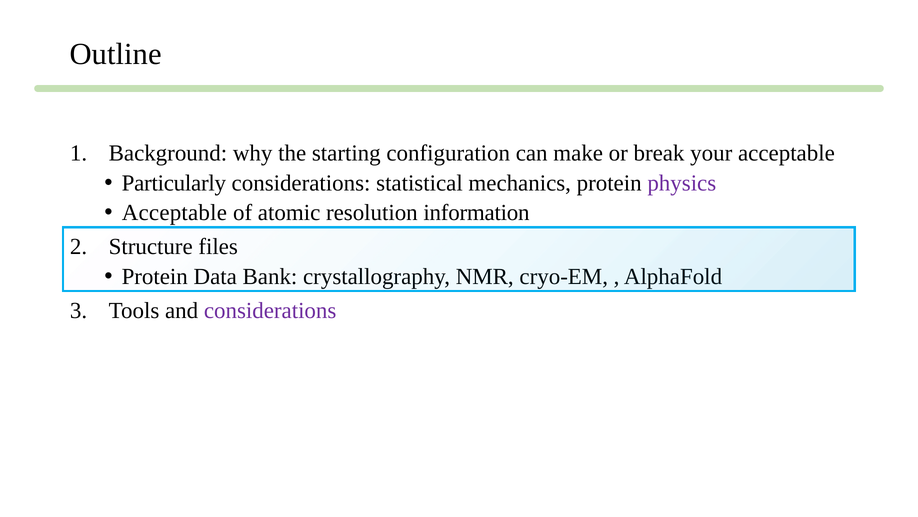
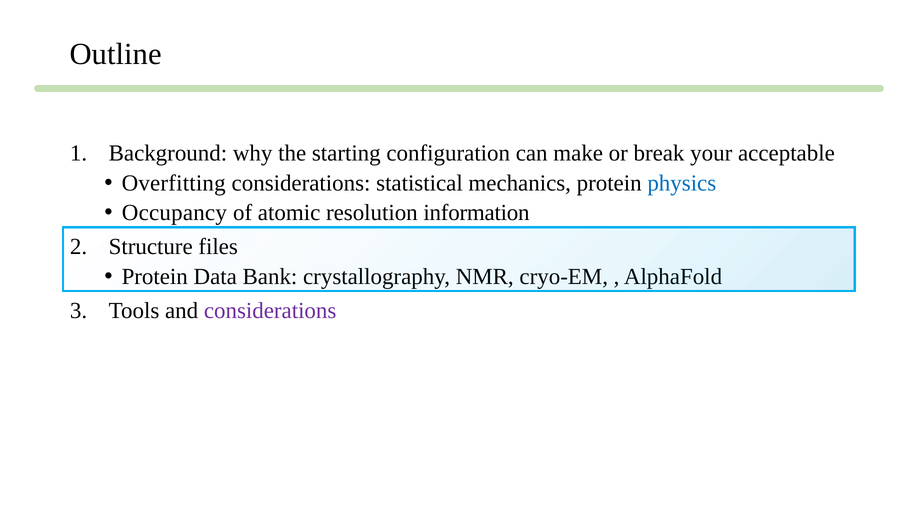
Particularly: Particularly -> Overfitting
physics colour: purple -> blue
Acceptable at (174, 212): Acceptable -> Occupancy
